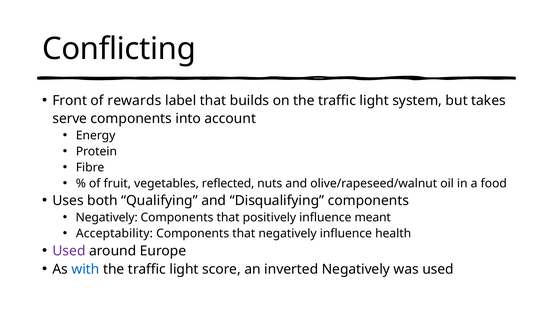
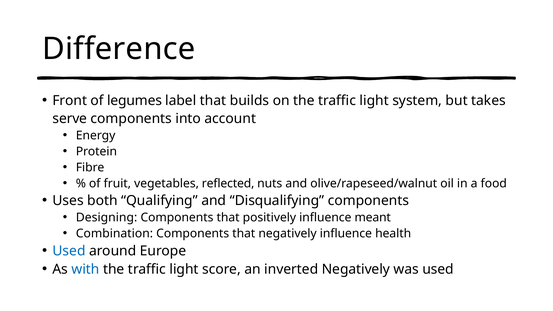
Conflicting: Conflicting -> Difference
rewards: rewards -> legumes
Negatively at (107, 218): Negatively -> Designing
Acceptability: Acceptability -> Combination
Used at (69, 251) colour: purple -> blue
